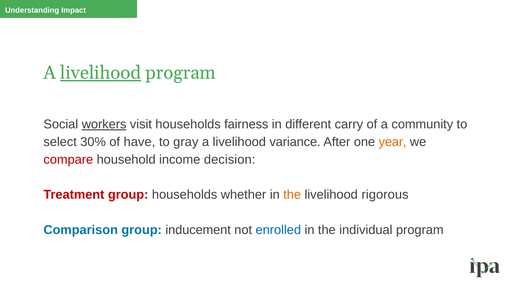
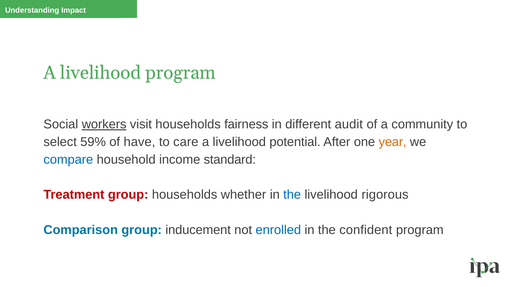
livelihood at (101, 73) underline: present -> none
carry: carry -> audit
30%: 30% -> 59%
gray: gray -> care
variance: variance -> potential
compare colour: red -> blue
decision: decision -> standard
the at (292, 195) colour: orange -> blue
individual: individual -> confident
